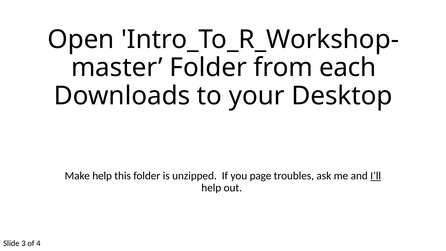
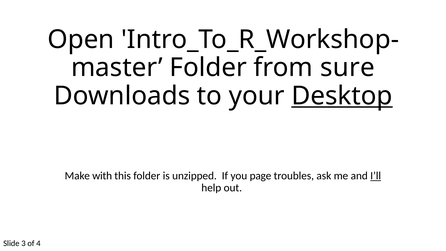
each: each -> sure
Desktop underline: none -> present
Make help: help -> with
